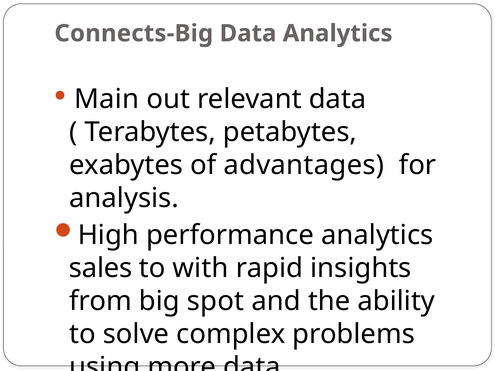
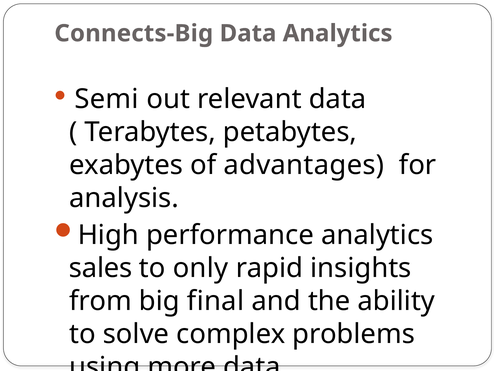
Main: Main -> Semi
with: with -> only
spot: spot -> final
